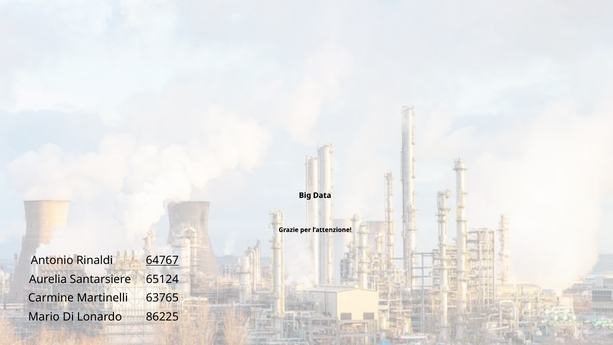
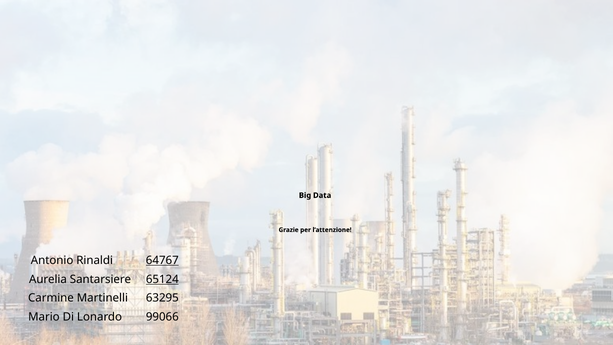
65124 underline: none -> present
63765: 63765 -> 63295
86225: 86225 -> 99066
